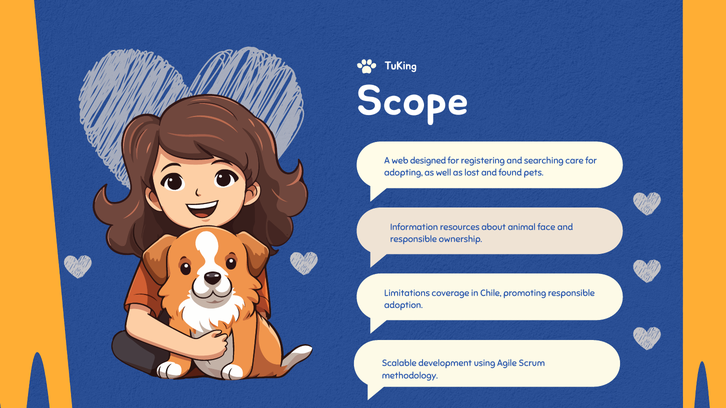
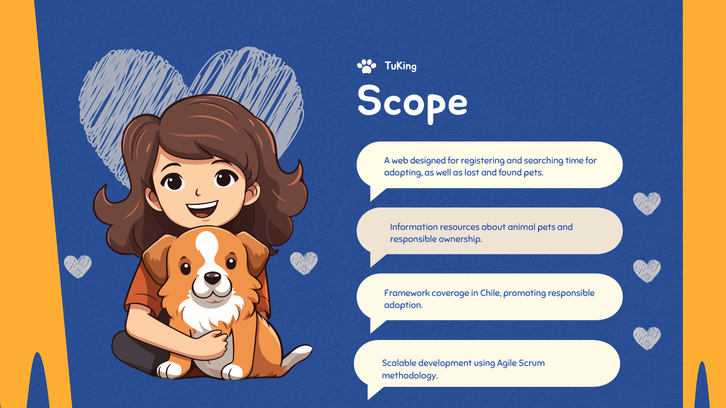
care: care -> time
animal face: face -> pets
Limitations: Limitations -> Framework
